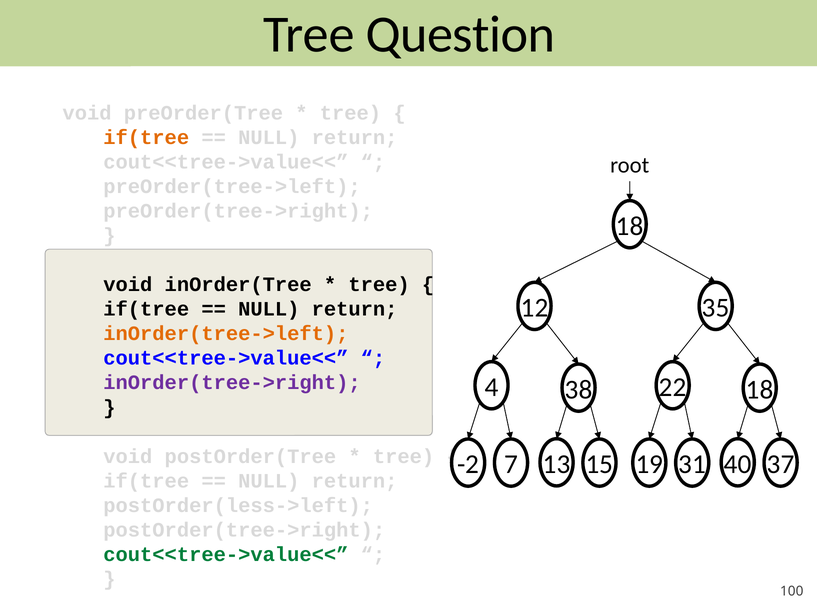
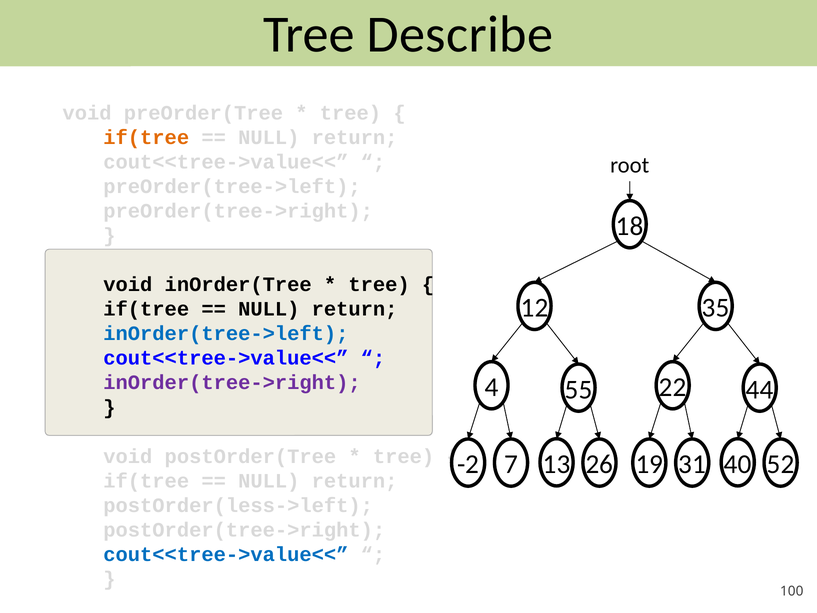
Question: Question -> Describe
inOrder(tree->left colour: orange -> blue
38: 38 -> 55
22 18: 18 -> 44
15: 15 -> 26
37: 37 -> 52
cout<<tree->value<< at (226, 554) colour: green -> blue
